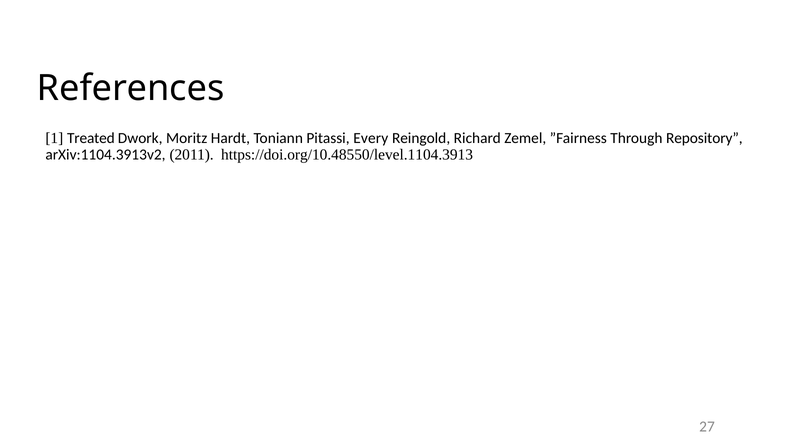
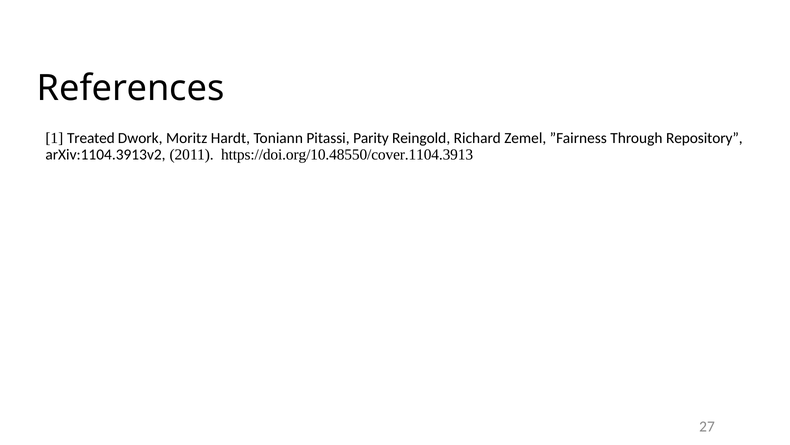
Every: Every -> Parity
https://doi.org/10.48550/level.1104.3913: https://doi.org/10.48550/level.1104.3913 -> https://doi.org/10.48550/cover.1104.3913
